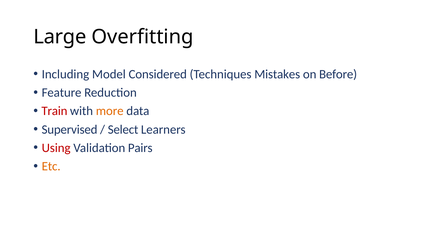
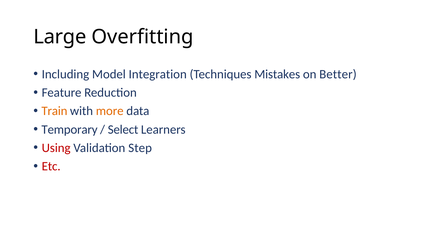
Considered: Considered -> Integration
Before: Before -> Better
Train colour: red -> orange
Supervised: Supervised -> Temporary
Pairs: Pairs -> Step
Etc colour: orange -> red
